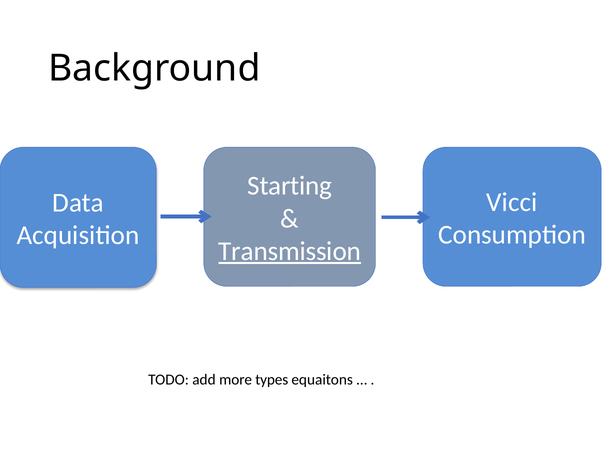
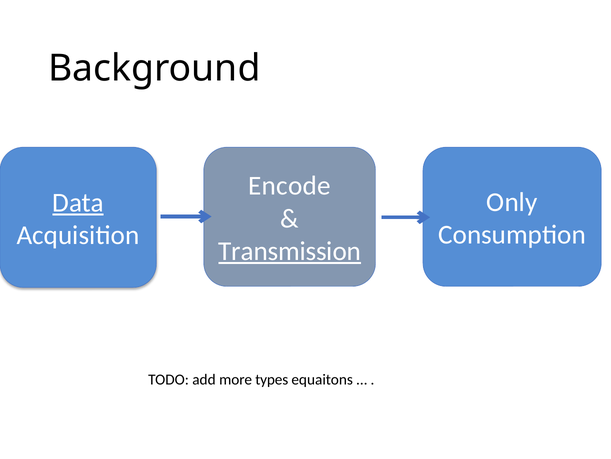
Starting: Starting -> Encode
Vicci: Vicci -> Only
Data underline: none -> present
